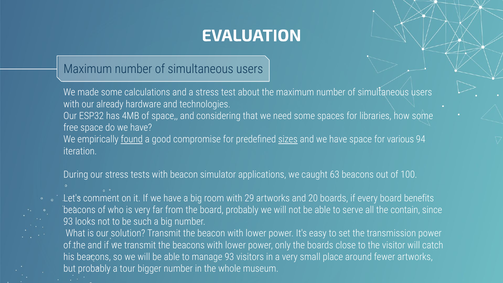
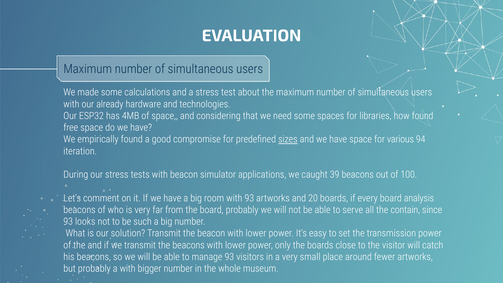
how some: some -> found
found at (132, 139) underline: present -> none
63: 63 -> 39
with 29: 29 -> 93
benefits: benefits -> analysis
a tour: tour -> with
